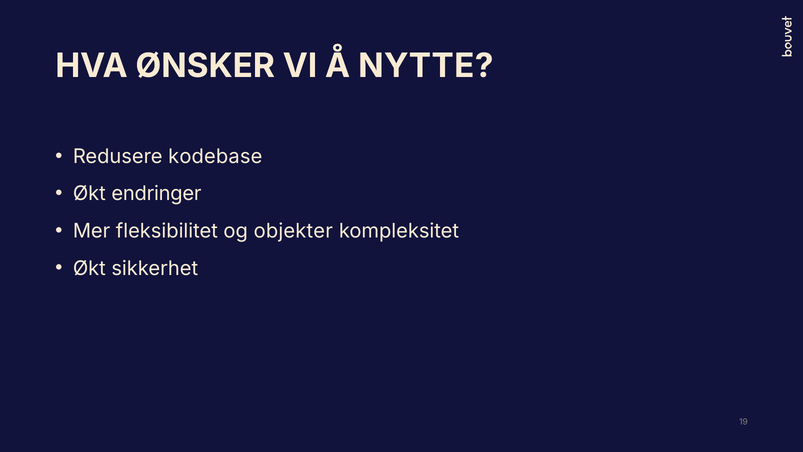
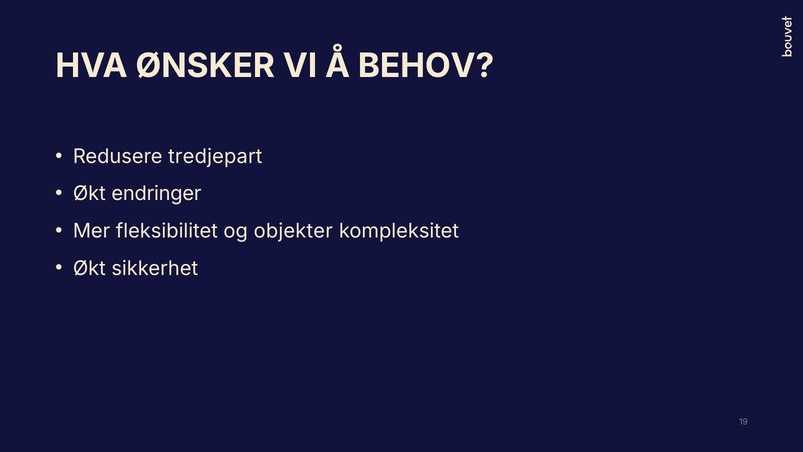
NYTTE: NYTTE -> BEHOV
kodebase: kodebase -> tredjepart
